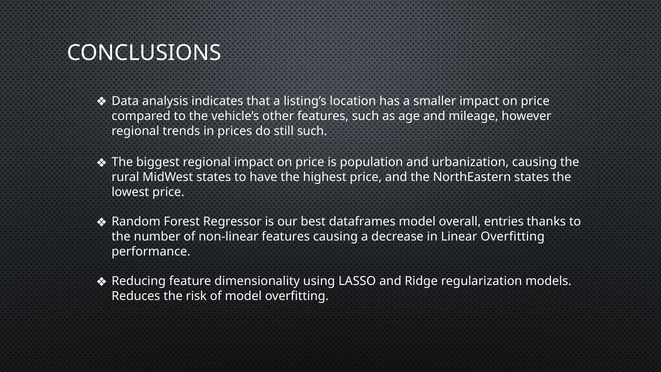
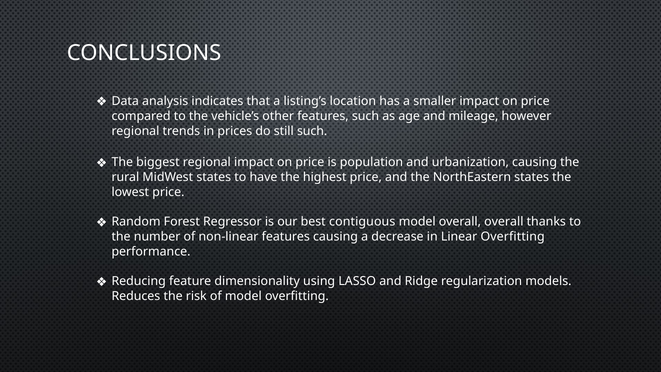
dataframes: dataframes -> contiguous
overall entries: entries -> overall
